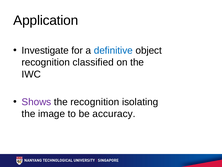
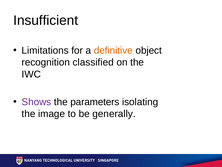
Application: Application -> Insufficient
Investigate: Investigate -> Limitations
definitive colour: blue -> orange
the recognition: recognition -> parameters
accuracy: accuracy -> generally
